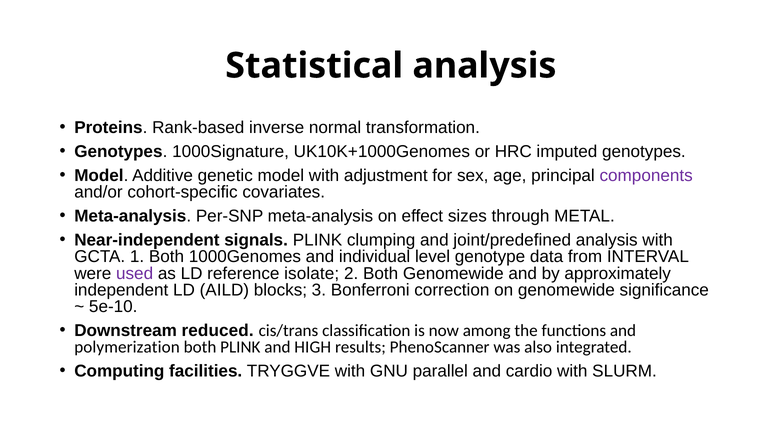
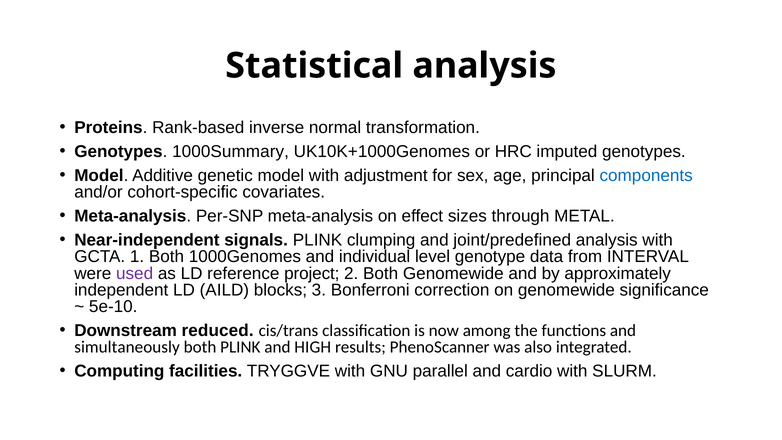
1000Signature: 1000Signature -> 1000Summary
components colour: purple -> blue
isolate: isolate -> project
polymerization: polymerization -> simultaneously
